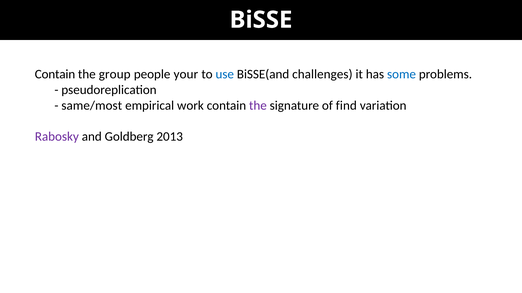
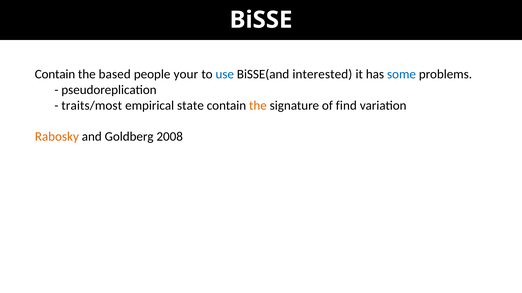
group: group -> based
challenges: challenges -> interested
same/most: same/most -> traits/most
work: work -> state
the at (258, 106) colour: purple -> orange
Rabosky colour: purple -> orange
2013: 2013 -> 2008
